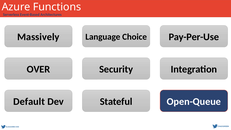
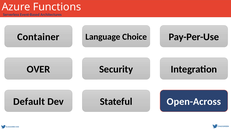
Massively: Massively -> Container
Open-Queue: Open-Queue -> Open-Across
